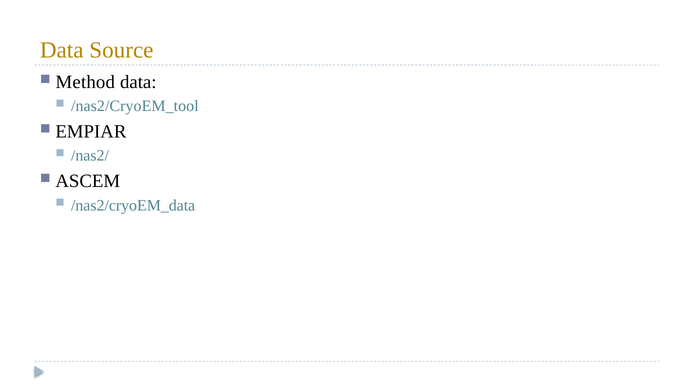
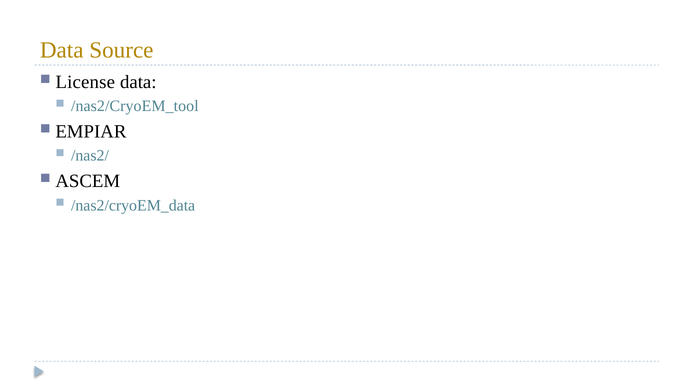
Method: Method -> License
